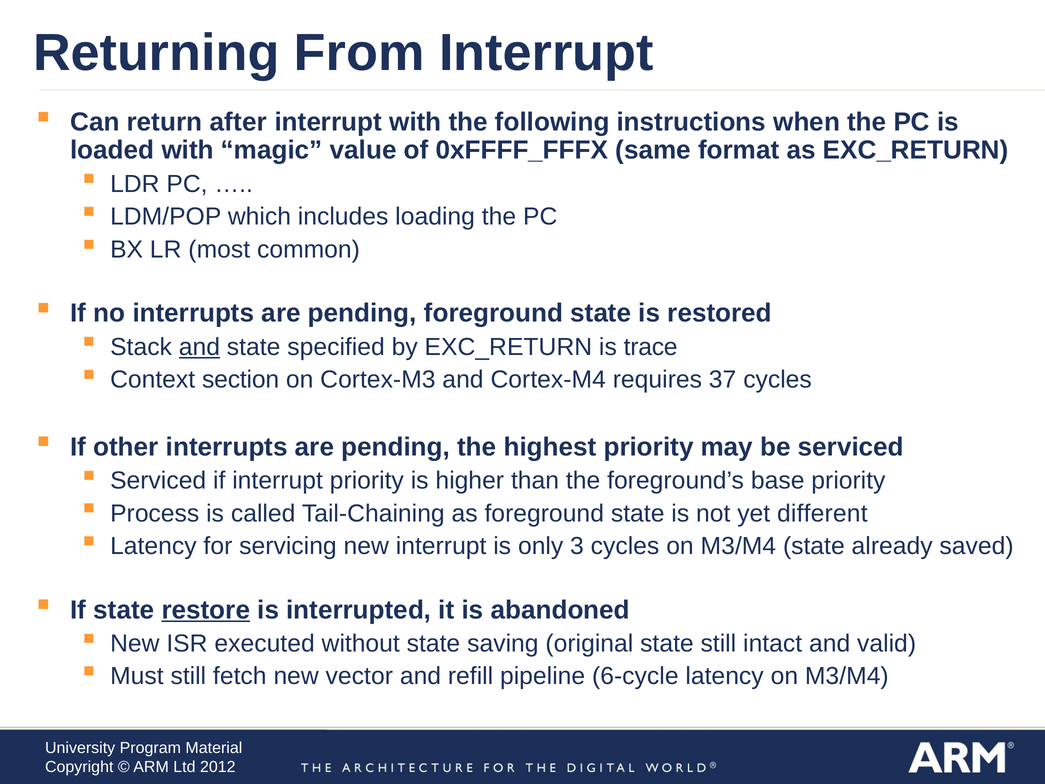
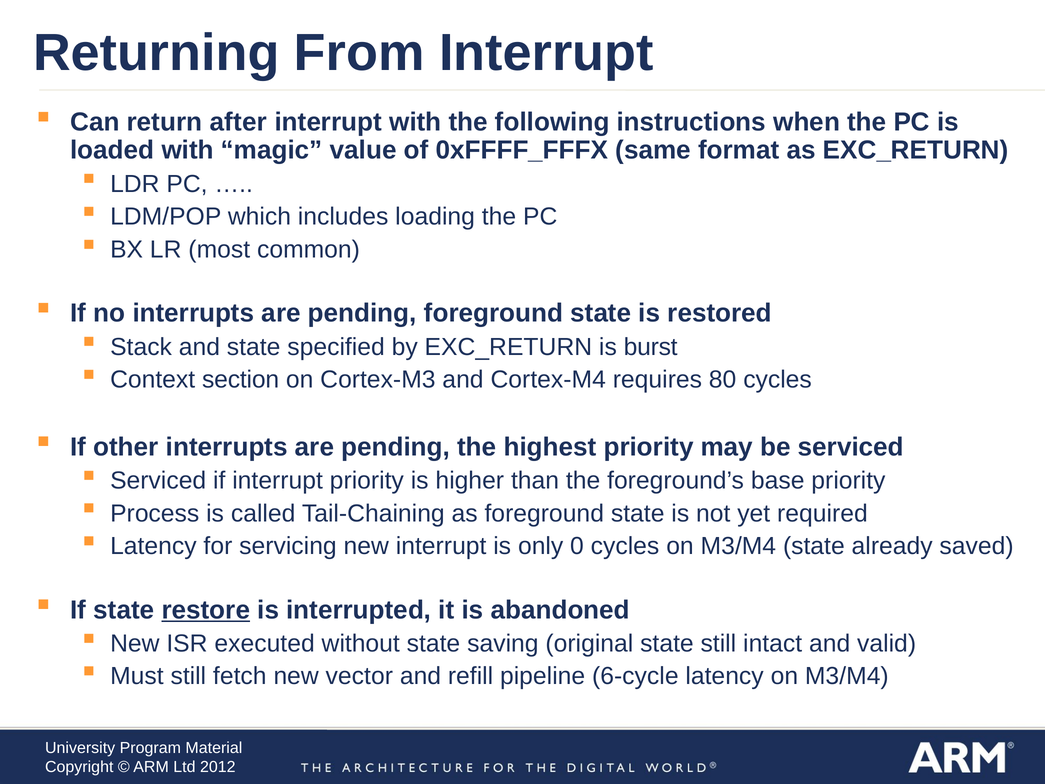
and at (199, 347) underline: present -> none
trace: trace -> burst
37: 37 -> 80
different: different -> required
3: 3 -> 0
